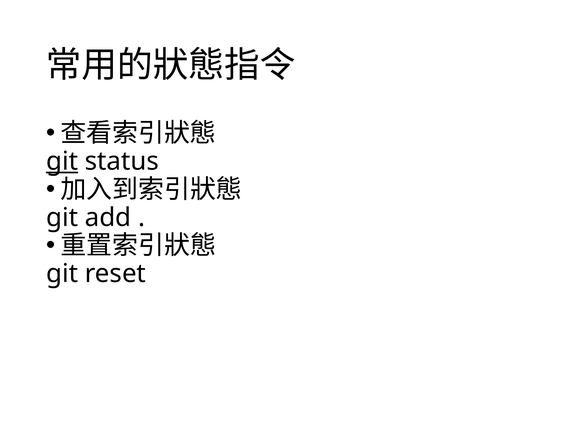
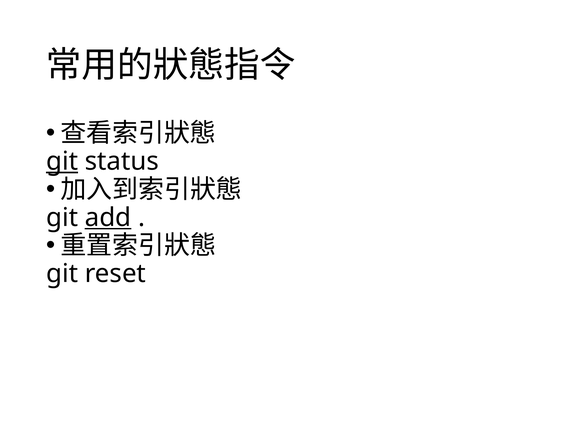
add underline: none -> present
